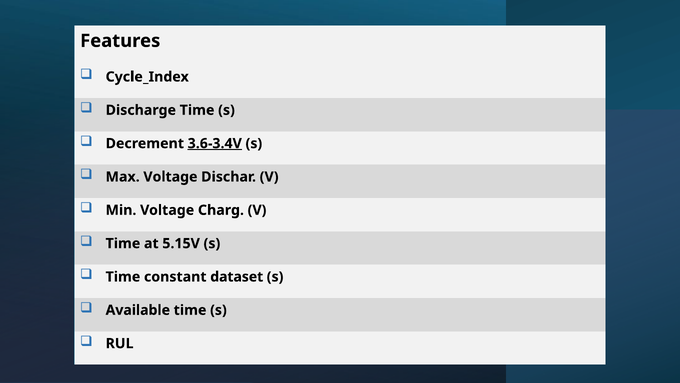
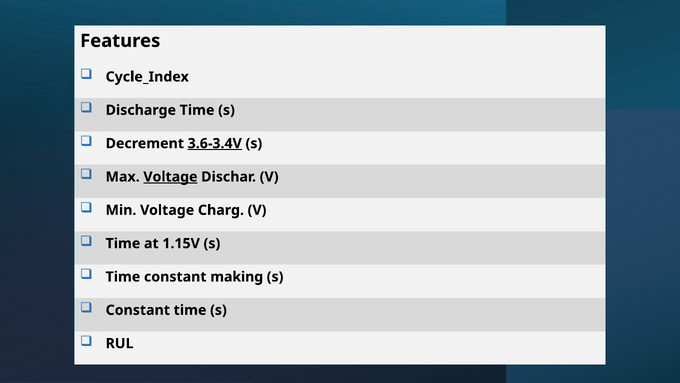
Voltage at (170, 177) underline: none -> present
5.15V: 5.15V -> 1.15V
dataset: dataset -> making
Available at (138, 310): Available -> Constant
